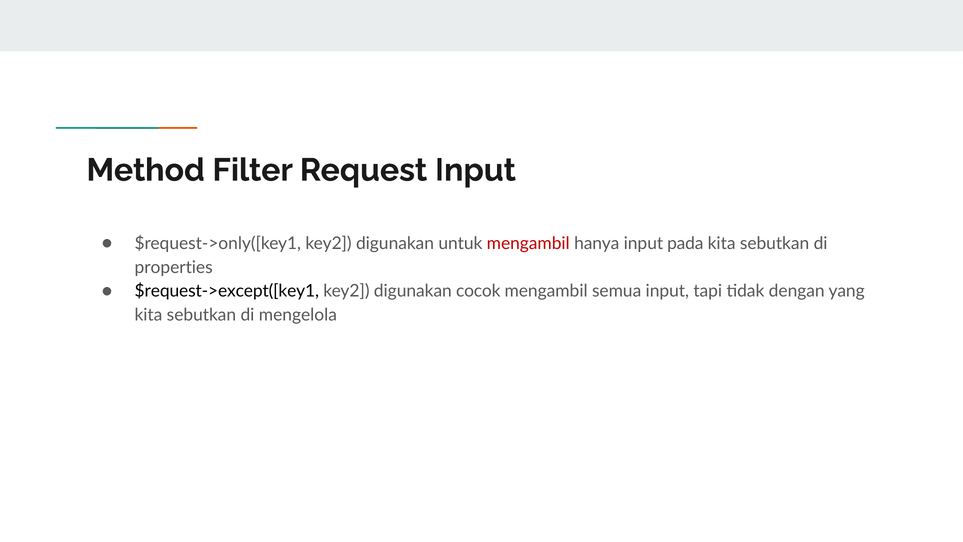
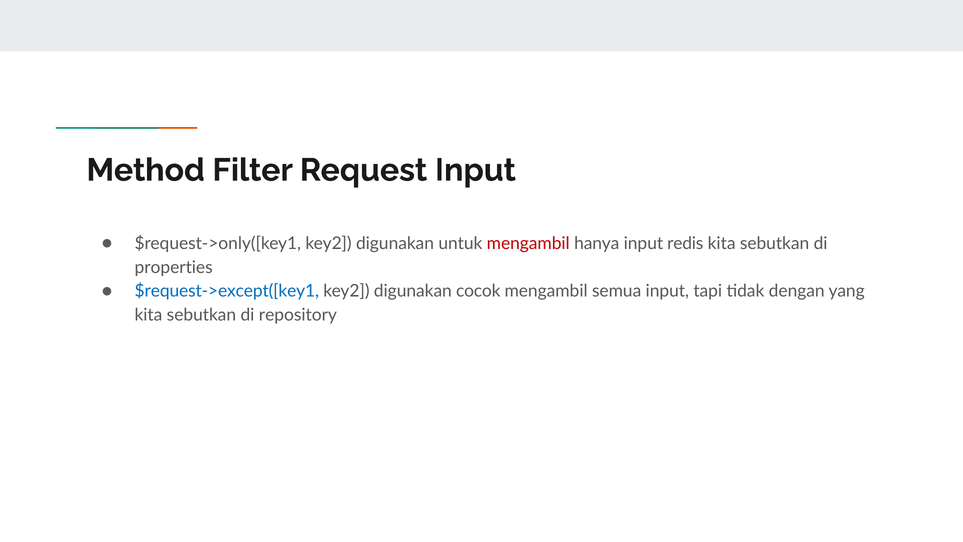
pada: pada -> redis
$request->except([key1 colour: black -> blue
mengelola: mengelola -> repository
